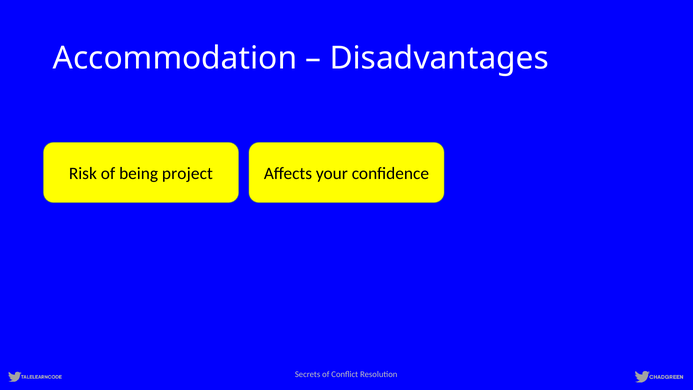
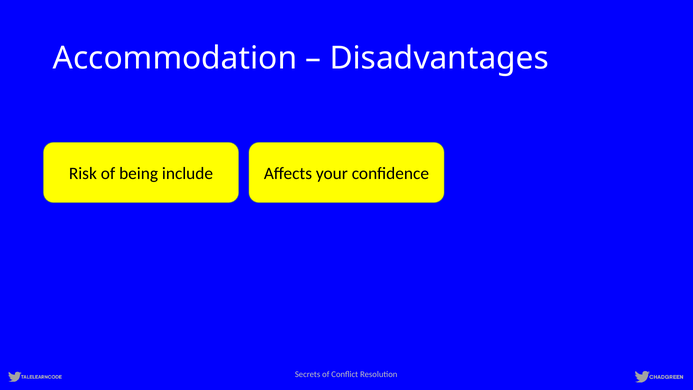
project: project -> include
